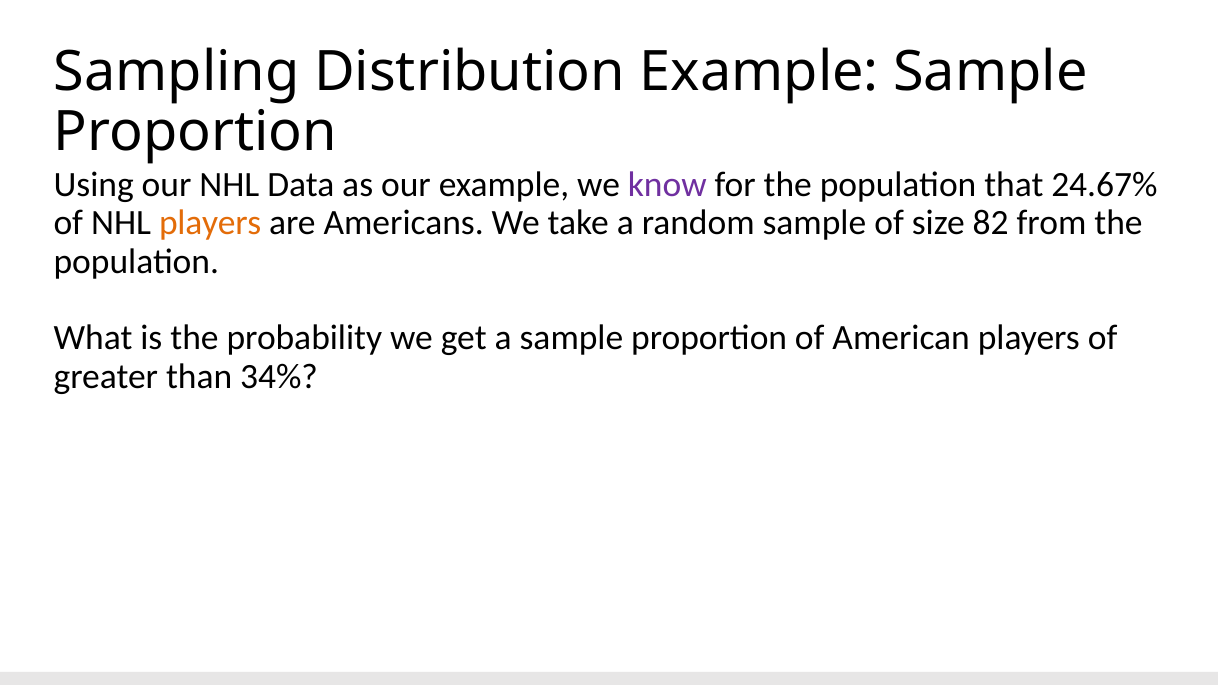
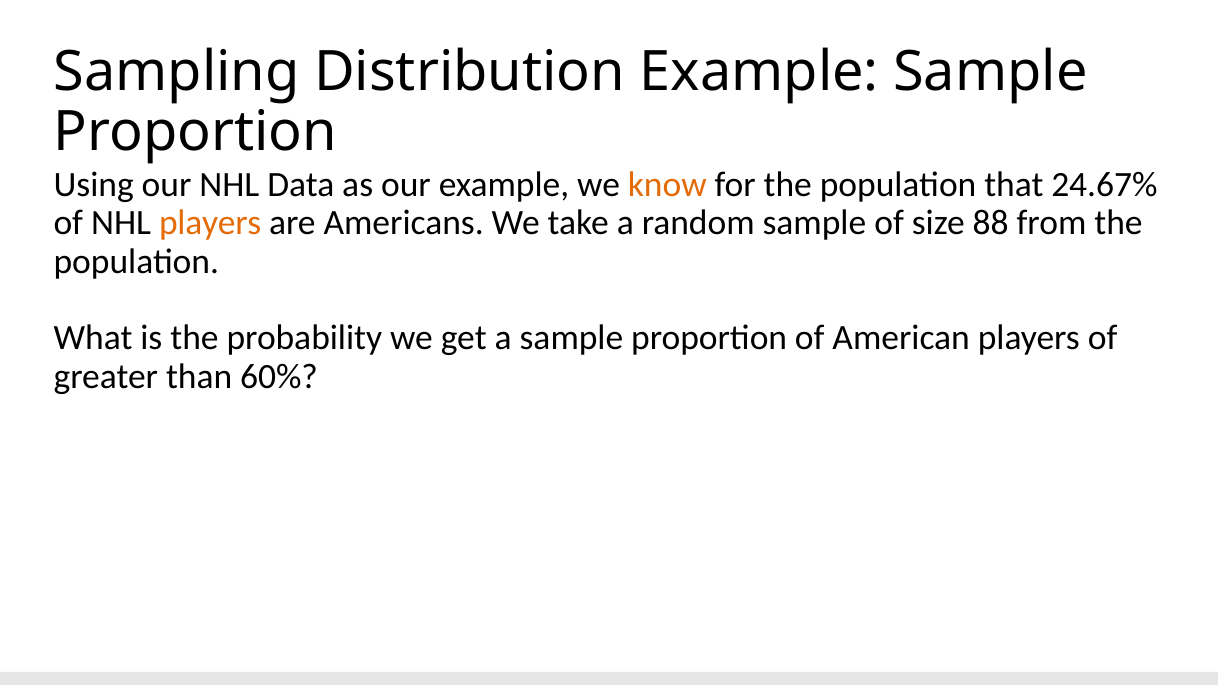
know colour: purple -> orange
82: 82 -> 88
34%: 34% -> 60%
